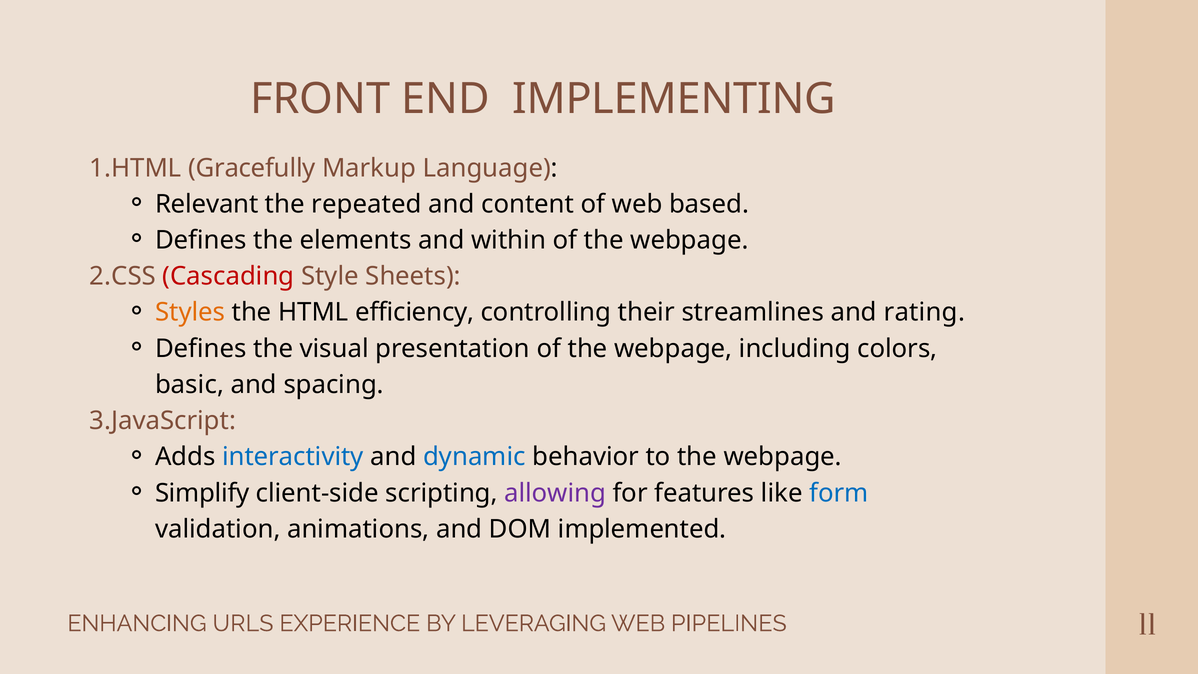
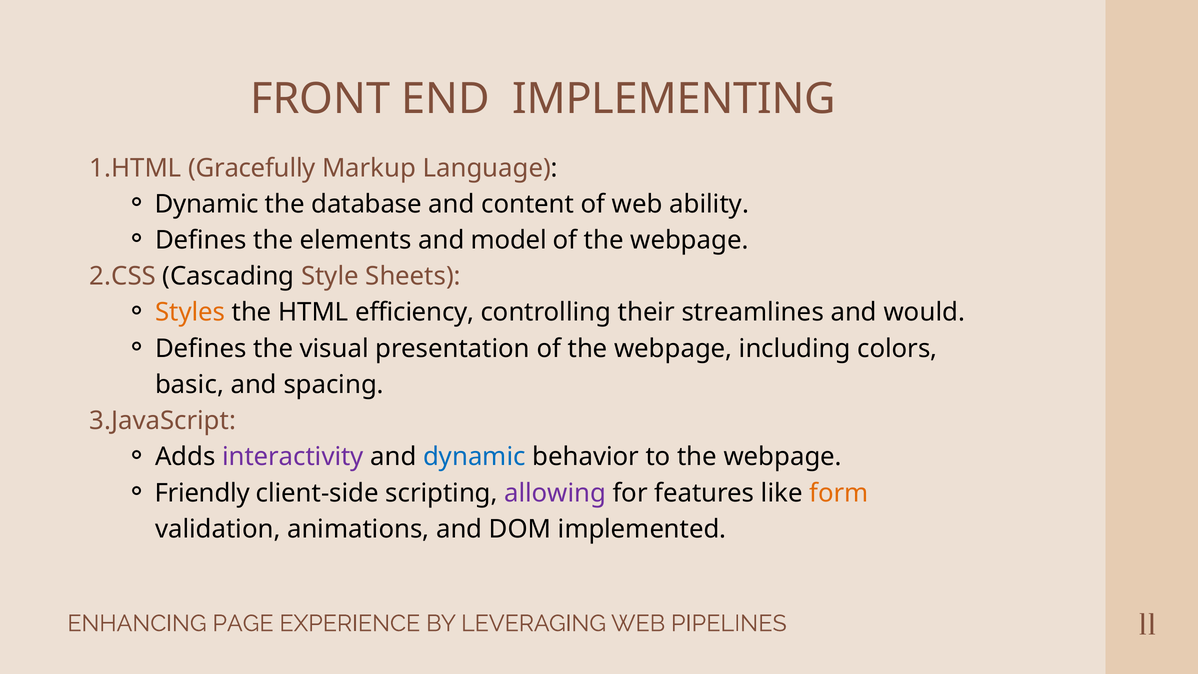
Relevant at (207, 204): Relevant -> Dynamic
repeated: repeated -> database
based: based -> ability
within: within -> model
Cascading colour: red -> black
rating: rating -> would
interactivity colour: blue -> purple
Simplify: Simplify -> Friendly
form colour: blue -> orange
URLS: URLS -> PAGE
